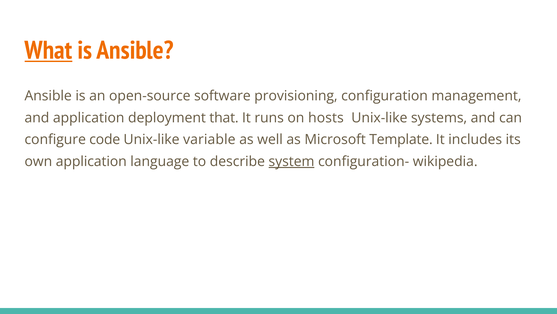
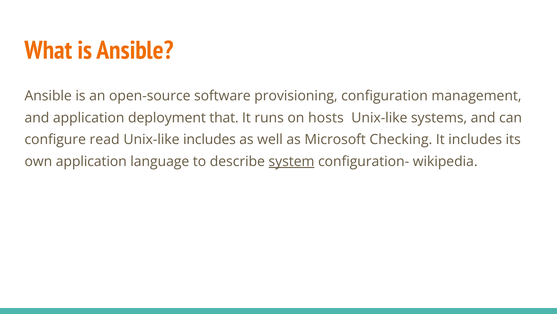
What underline: present -> none
code: code -> read
Unix-like variable: variable -> includes
Template: Template -> Checking
